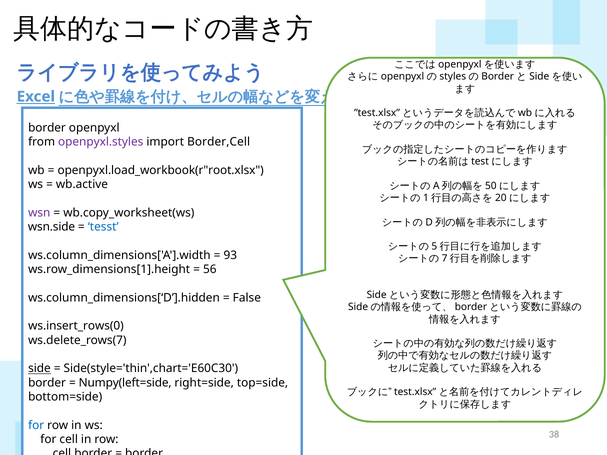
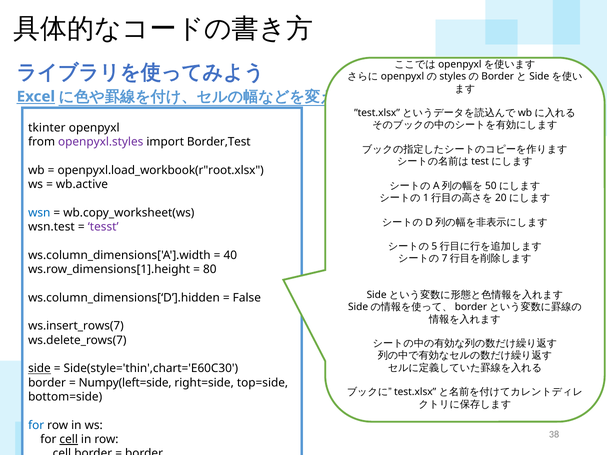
border at (47, 128): border -> tkinter
Border,Cell: Border,Cell -> Border,Test
wsn colour: purple -> blue
wsn.side: wsn.side -> wsn.test
tesst colour: blue -> purple
93: 93 -> 40
56: 56 -> 80
ws.insert_rows(0: ws.insert_rows(0 -> ws.insert_rows(7
cell underline: none -> present
